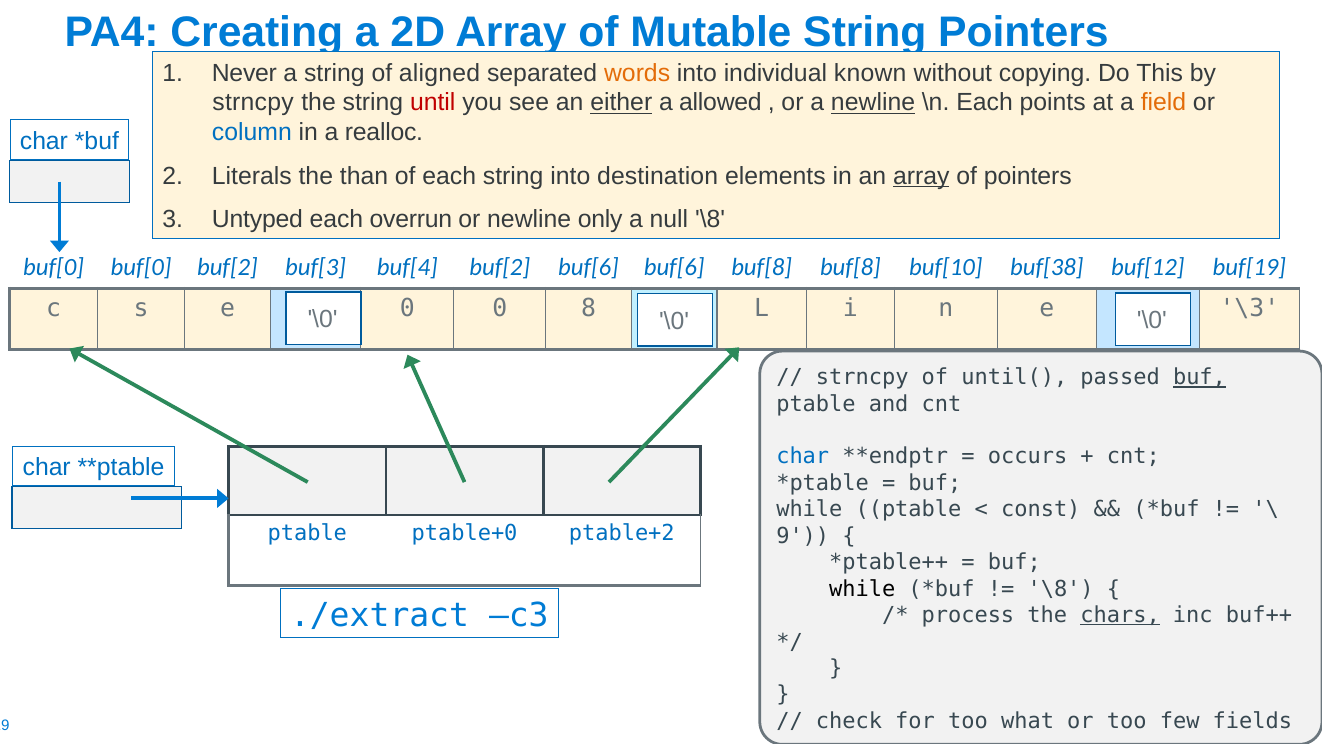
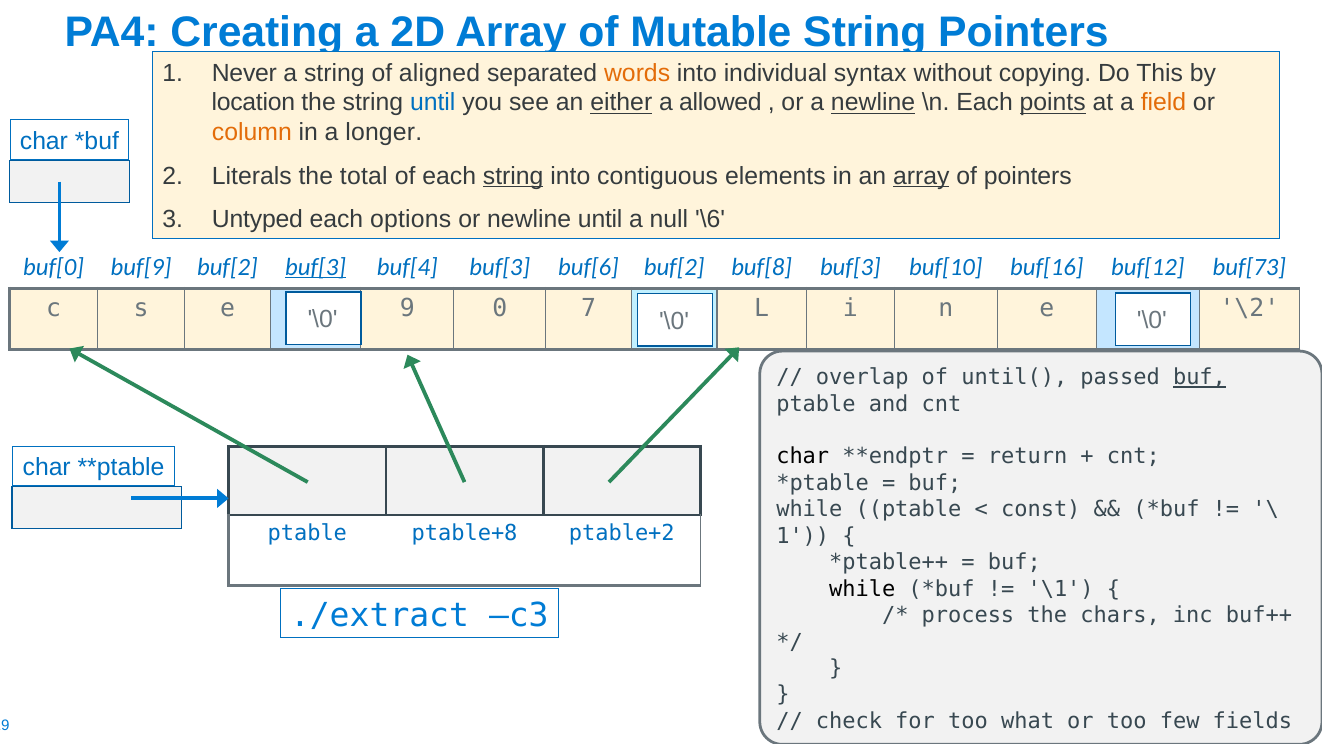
known: known -> syntax
strncpy at (253, 103): strncpy -> location
until at (433, 103) colour: red -> blue
points underline: none -> present
column colour: blue -> orange
realloc: realloc -> longer
than: than -> total
string at (513, 176) underline: none -> present
destination: destination -> contiguous
overrun: overrun -> options
newline only: only -> until
null \8: \8 -> \6
buf[0 buf[0: buf[0 -> buf[9
buf[3 at (316, 267) underline: none -> present
buf[4 buf[2: buf[2 -> buf[3
buf[6 buf[6: buf[6 -> buf[2
buf[8 buf[8: buf[8 -> buf[3
buf[38: buf[38 -> buf[16
buf[19: buf[19 -> buf[73
0 at (407, 308): 0 -> 9
8: 8 -> 7
\3: \3 -> \2
strncpy at (862, 377): strncpy -> overlap
char at (803, 456) colour: blue -> black
occurs: occurs -> return
ptable+0: ptable+0 -> ptable+8
9 at (803, 536): 9 -> 1
\8 at (1061, 589): \8 -> \1
chars underline: present -> none
